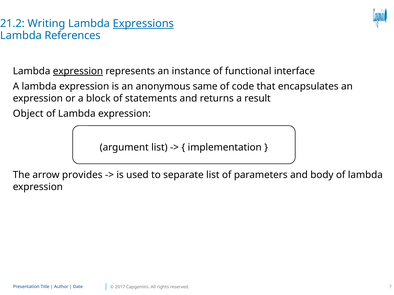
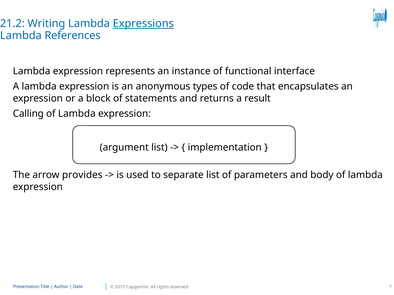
expression at (78, 71) underline: present -> none
same: same -> types
Object: Object -> Calling
